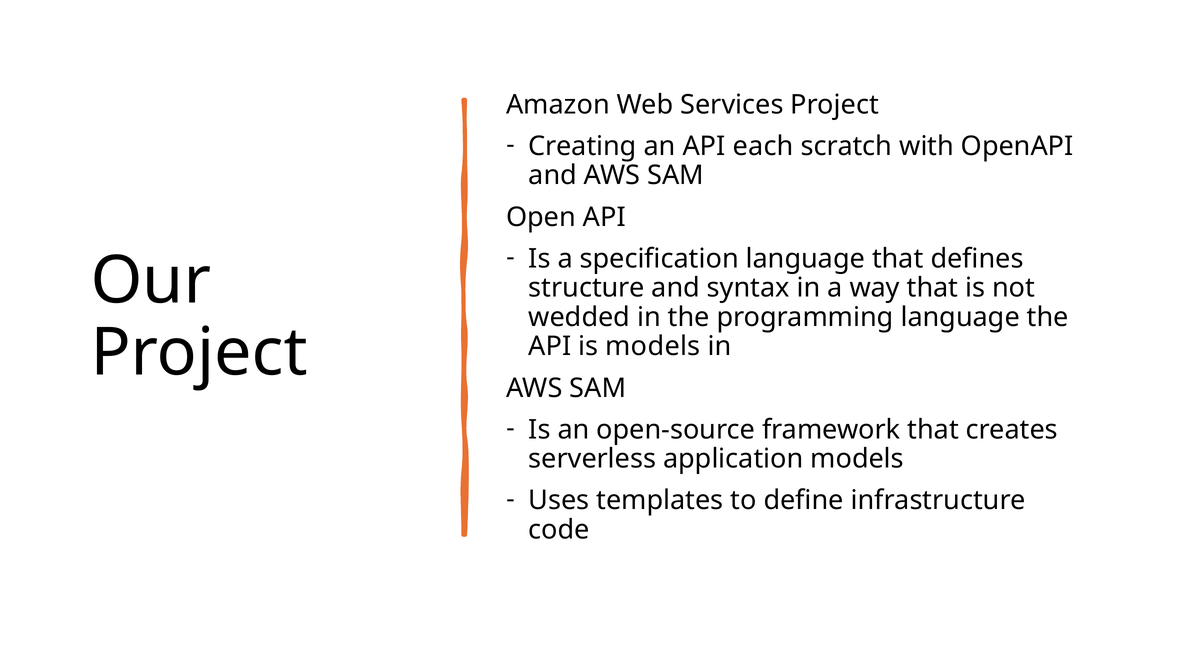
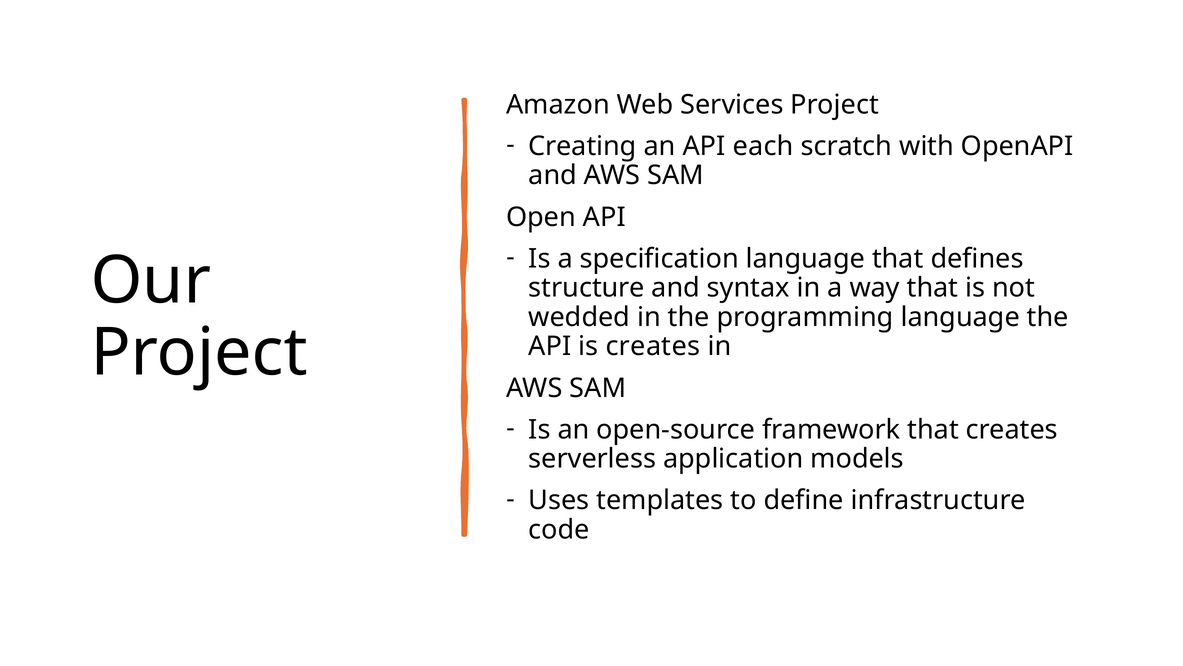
is models: models -> creates
